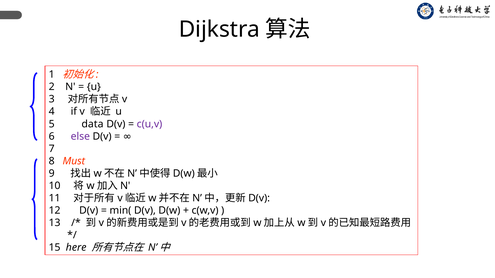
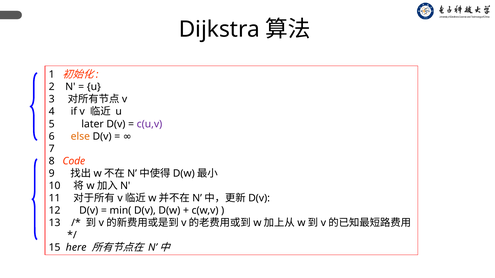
data: data -> later
else colour: purple -> orange
Must: Must -> Code
